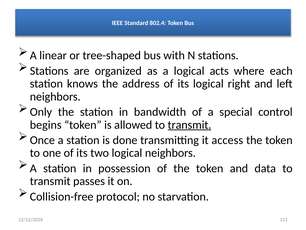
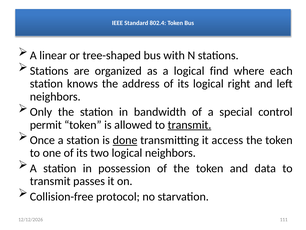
acts: acts -> find
begins: begins -> permit
done underline: none -> present
